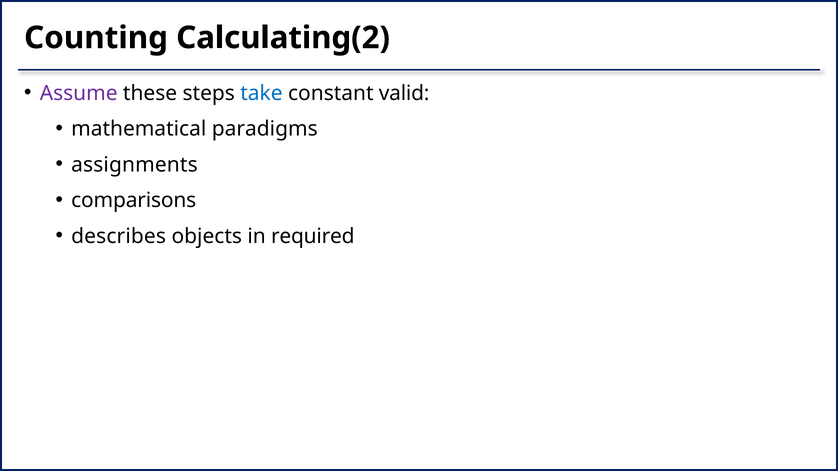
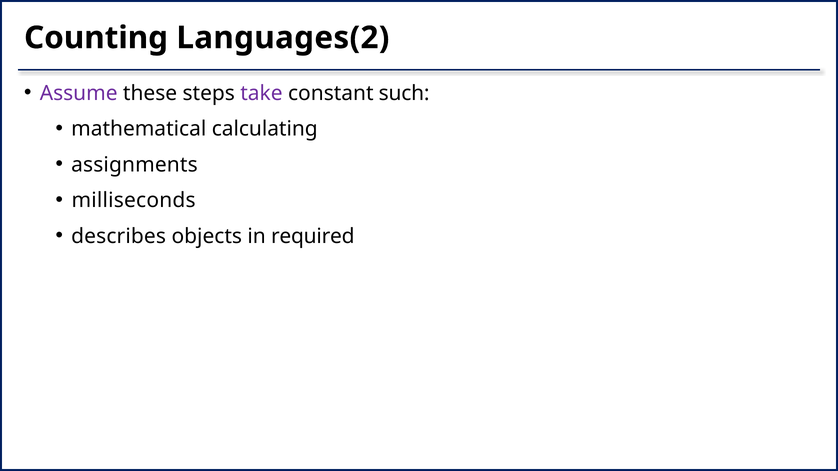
Calculating(2: Calculating(2 -> Languages(2
take colour: blue -> purple
valid: valid -> such
paradigms: paradigms -> calculating
comparisons: comparisons -> milliseconds
